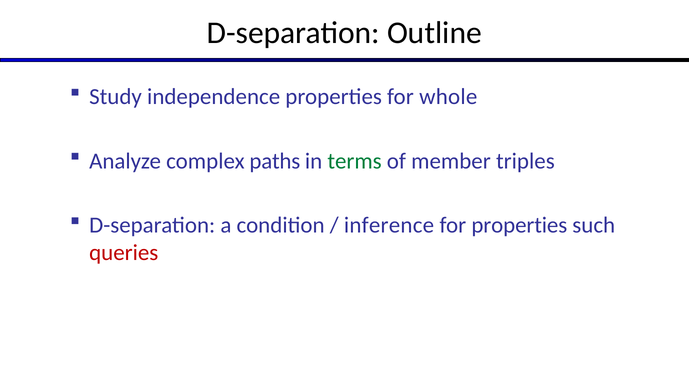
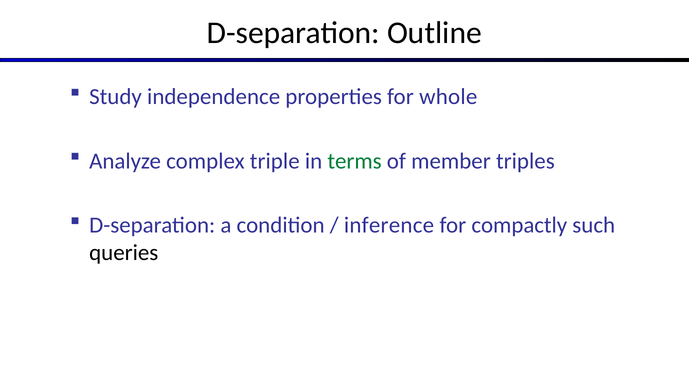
paths: paths -> triple
for properties: properties -> compactly
queries colour: red -> black
